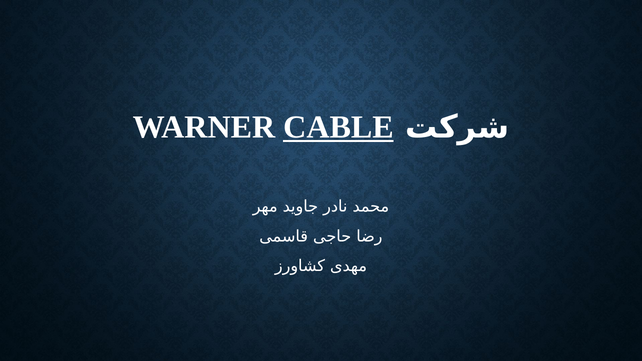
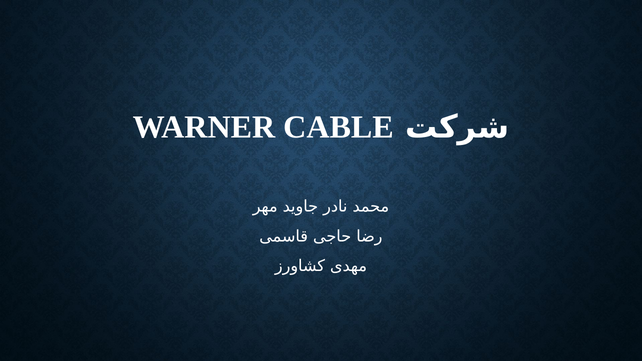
CABLE underline: present -> none
